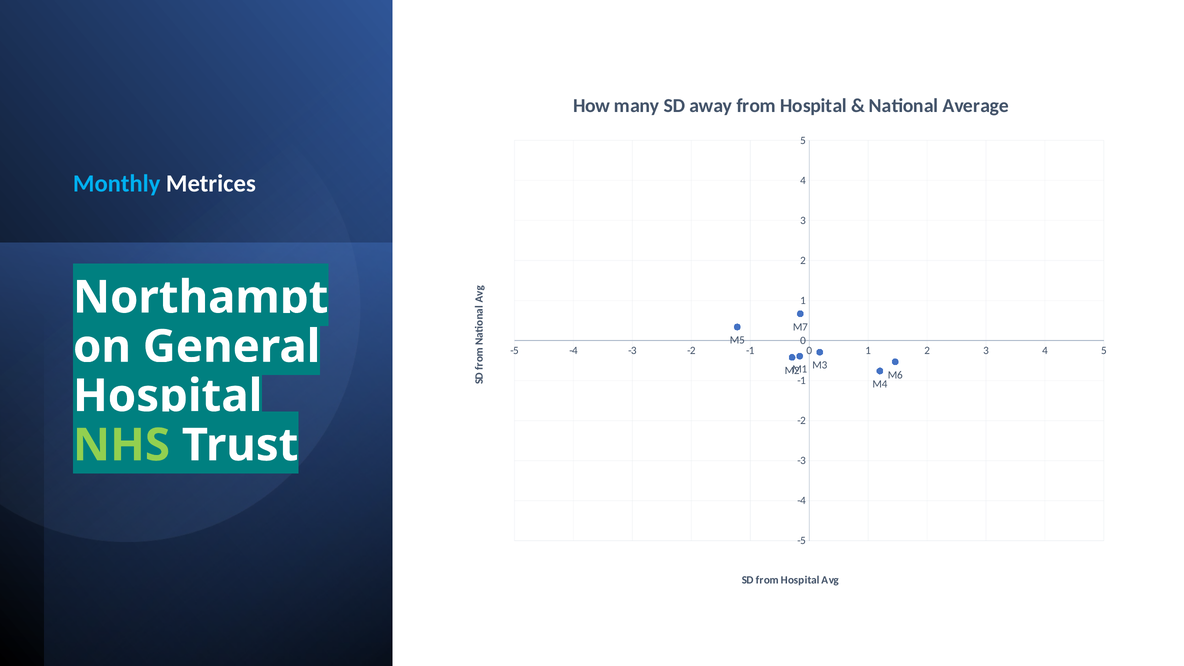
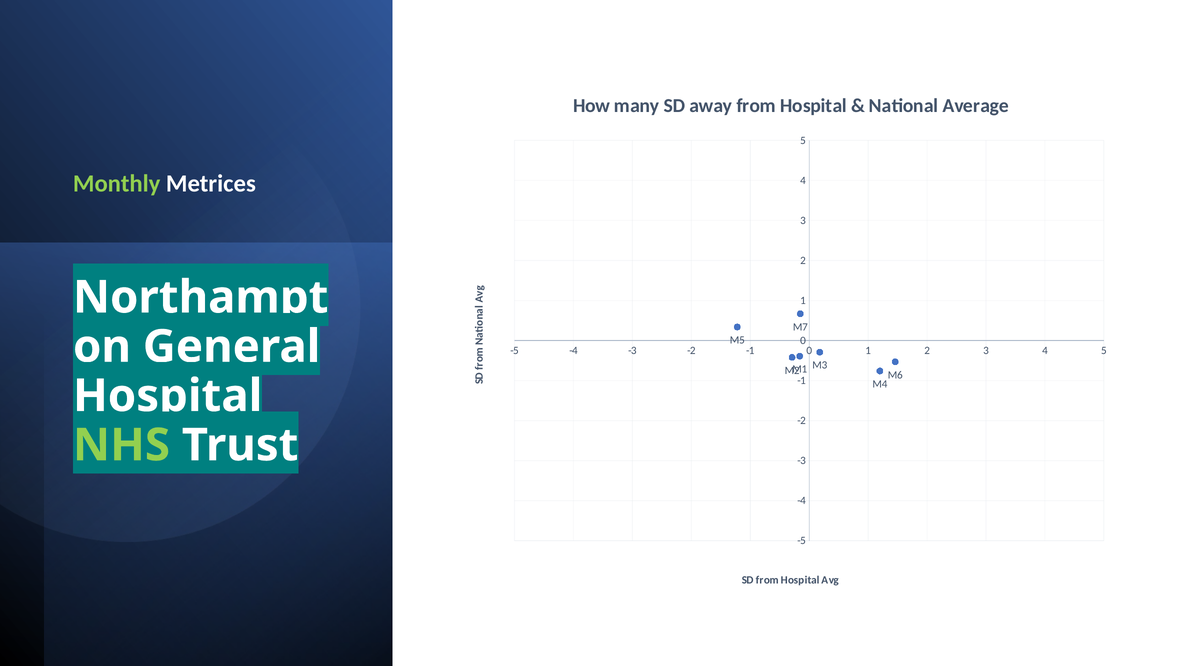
Monthly colour: light blue -> light green
